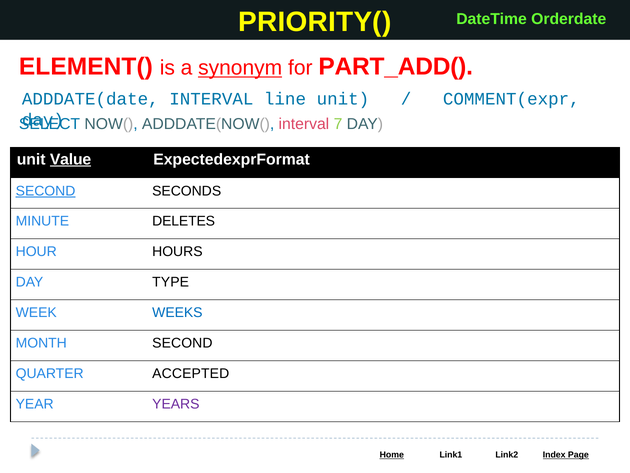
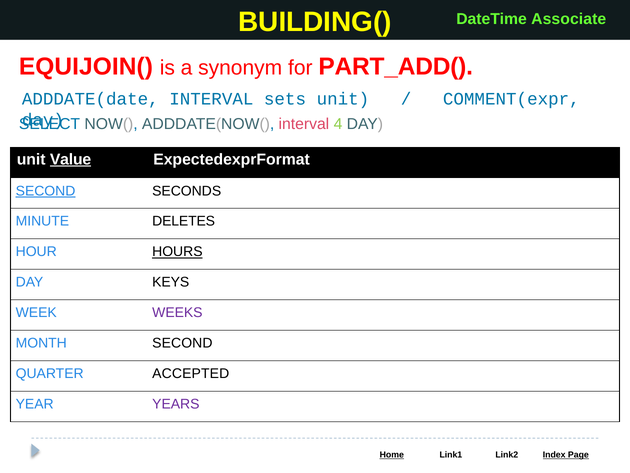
PRIORITY(: PRIORITY( -> BUILDING(
Orderdate: Orderdate -> Associate
ELEMENT(: ELEMENT( -> EQUIJOIN(
synonym underline: present -> none
line: line -> sets
7: 7 -> 4
HOURS underline: none -> present
TYPE: TYPE -> KEYS
WEEKS colour: blue -> purple
